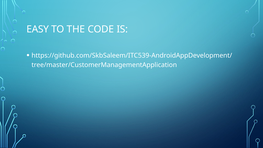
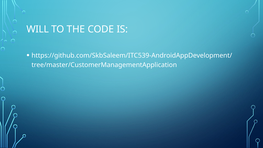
EASY: EASY -> WILL
